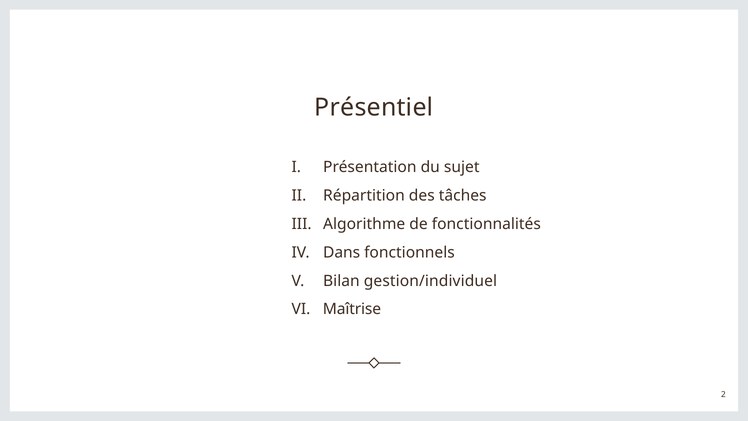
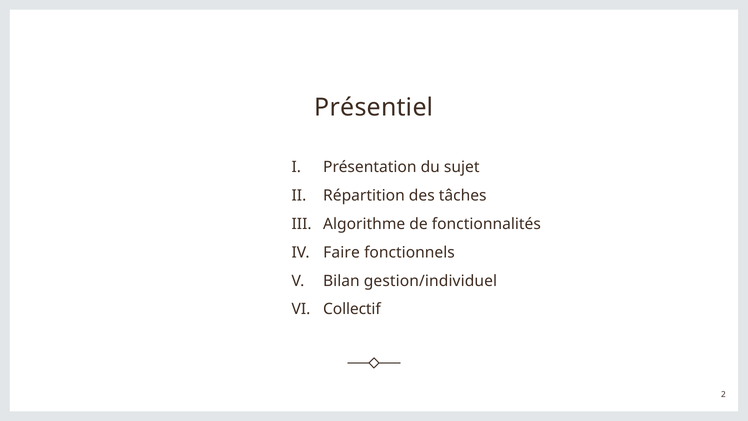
Dans: Dans -> Faire
Maîtrise: Maîtrise -> Collectif
